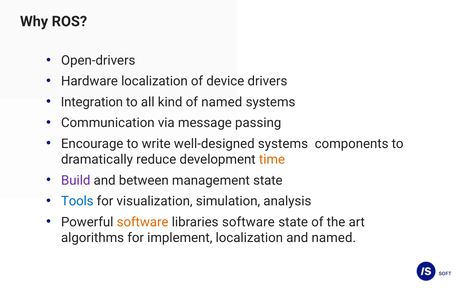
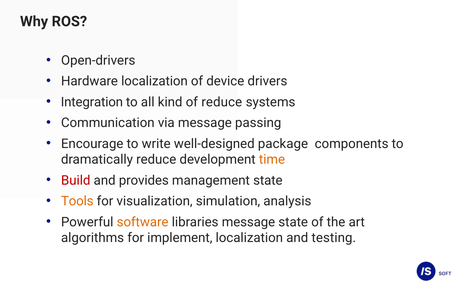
of named: named -> reduce
well-designed systems: systems -> package
Build colour: purple -> red
between: between -> provides
Tools colour: blue -> orange
libraries software: software -> message
and named: named -> testing
